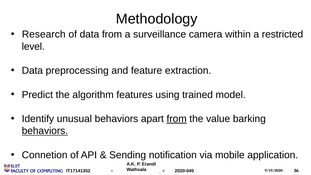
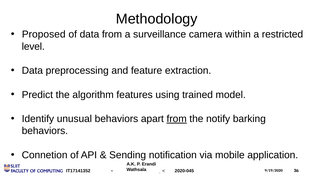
Research: Research -> Proposed
value: value -> notify
behaviors at (45, 131) underline: present -> none
